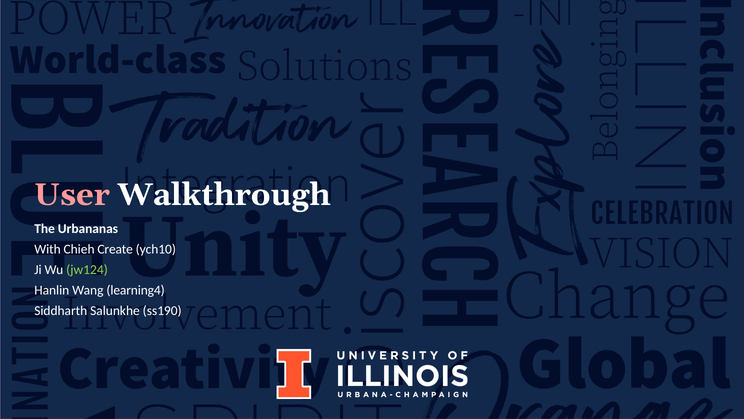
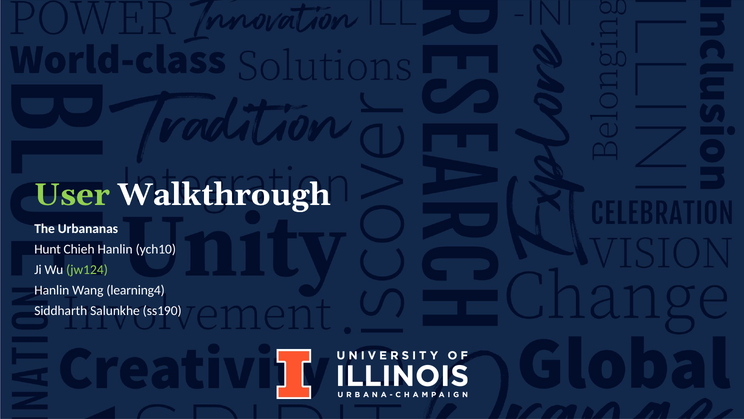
User colour: pink -> light green
With: With -> Hunt
Chieh Create: Create -> Hanlin
